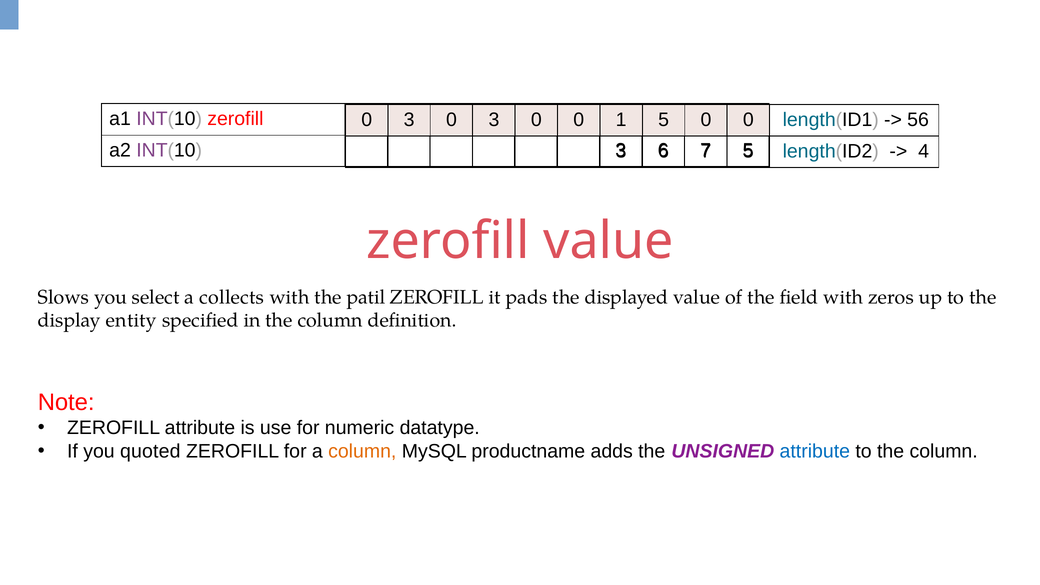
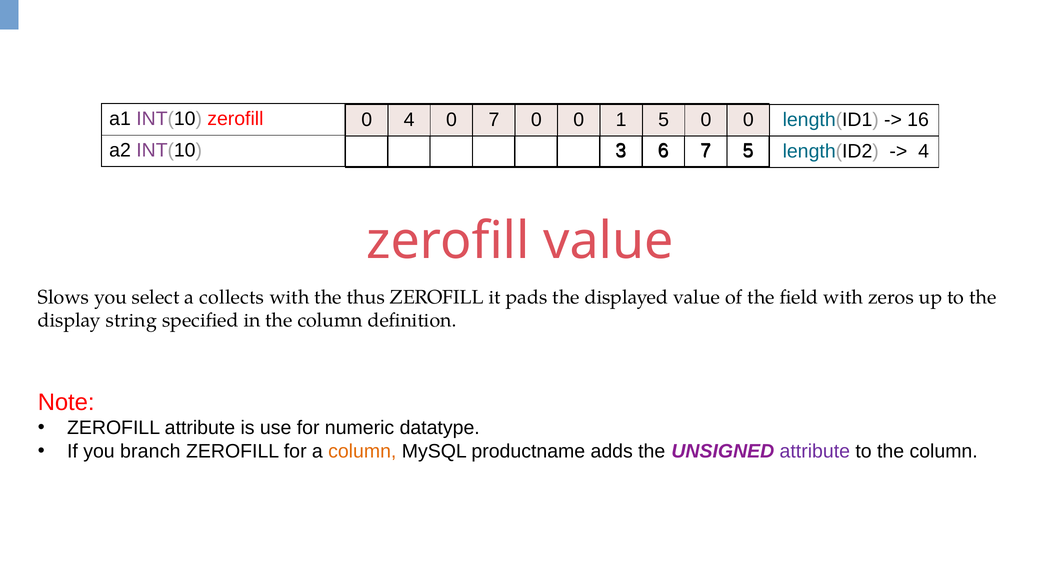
3 at (409, 120): 3 -> 4
3 at (494, 120): 3 -> 7
56: 56 -> 16
patil: patil -> thus
entity: entity -> string
quoted: quoted -> branch
attribute at (815, 451) colour: blue -> purple
